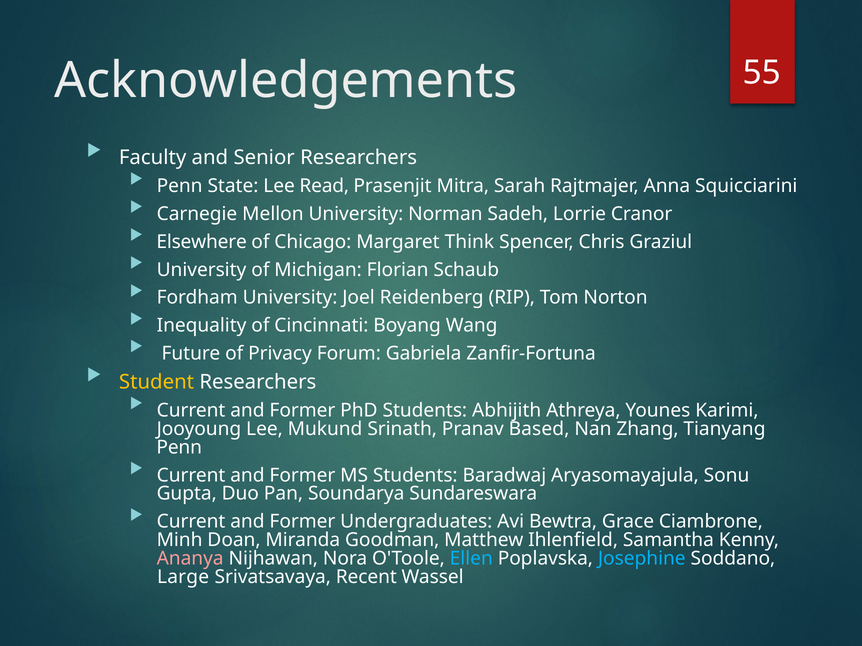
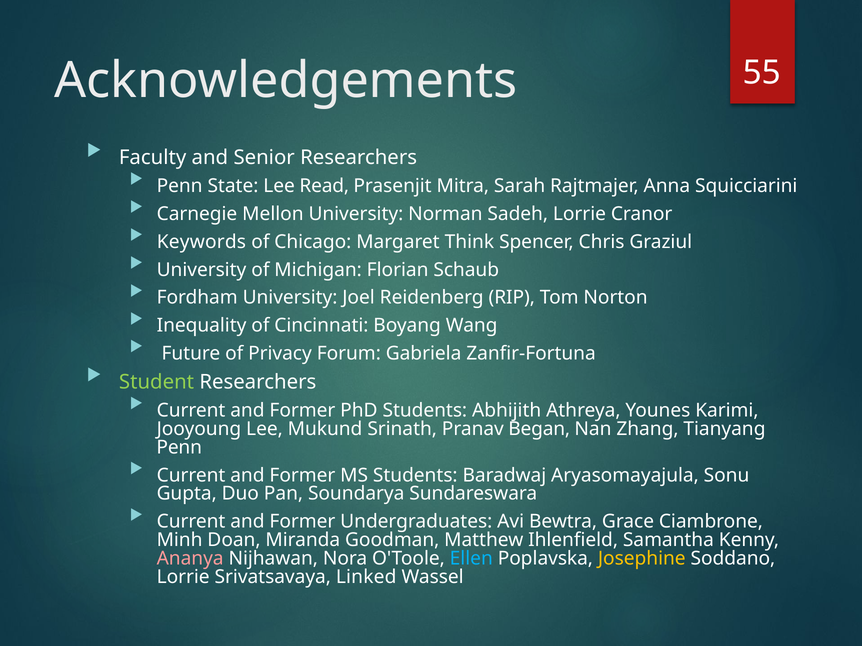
Elsewhere: Elsewhere -> Keywords
Student colour: yellow -> light green
Based: Based -> Began
Josephine colour: light blue -> yellow
Large at (183, 577): Large -> Lorrie
Recent: Recent -> Linked
